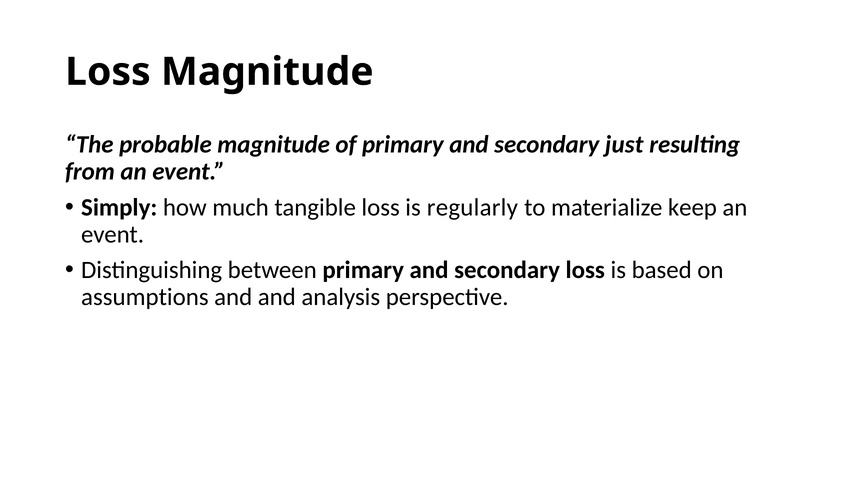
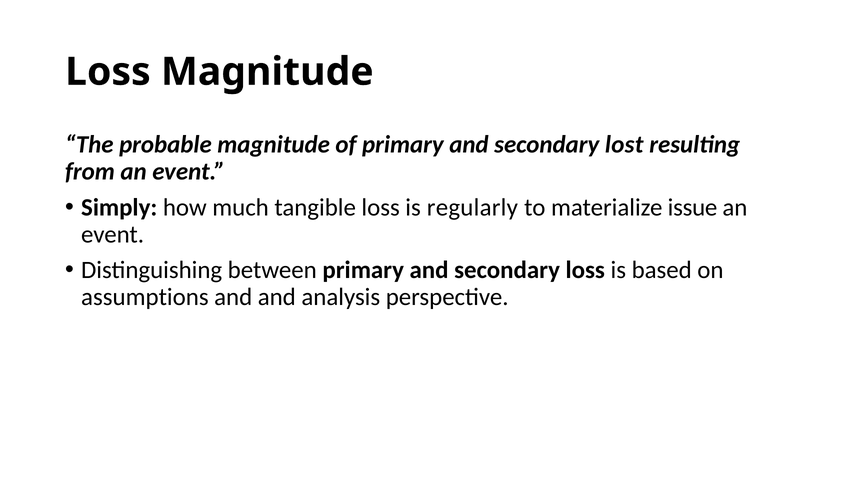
just: just -> lost
keep: keep -> issue
